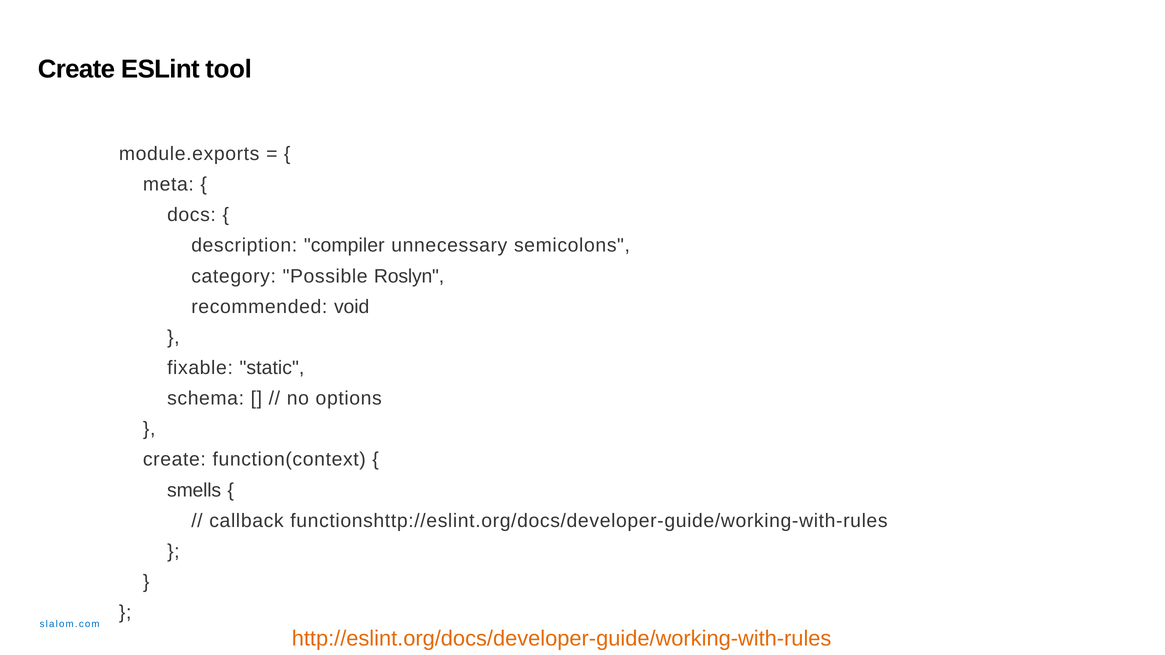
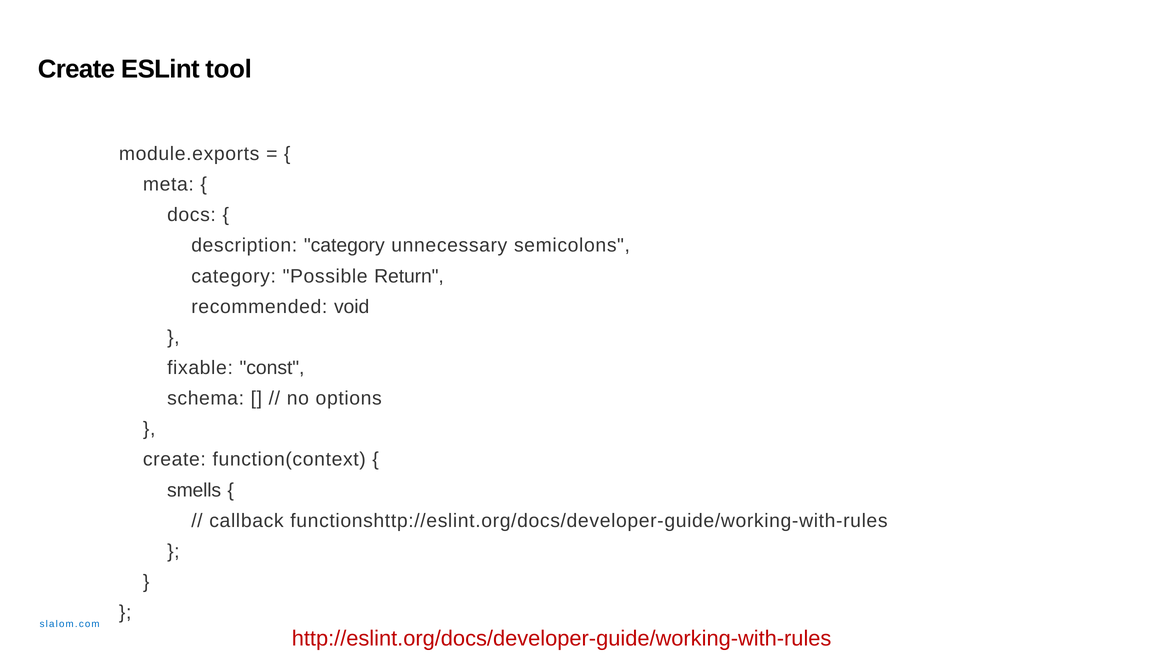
description compiler: compiler -> category
Roslyn: Roslyn -> Return
static: static -> const
http://eslint.org/docs/developer-guide/working-with-rules colour: orange -> red
